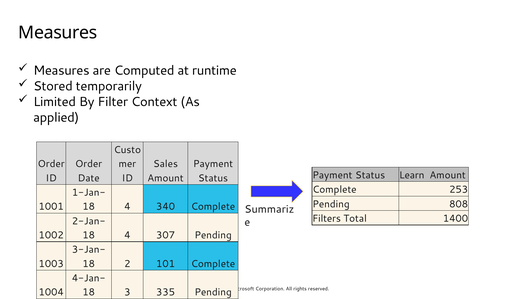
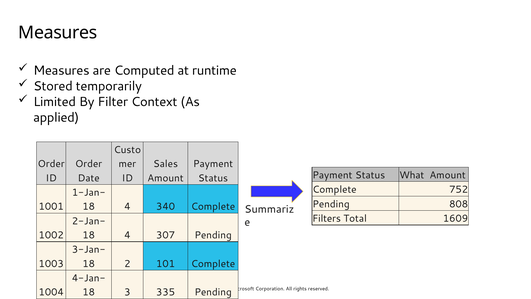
Learn: Learn -> What
253: 253 -> 752
1400: 1400 -> 1609
